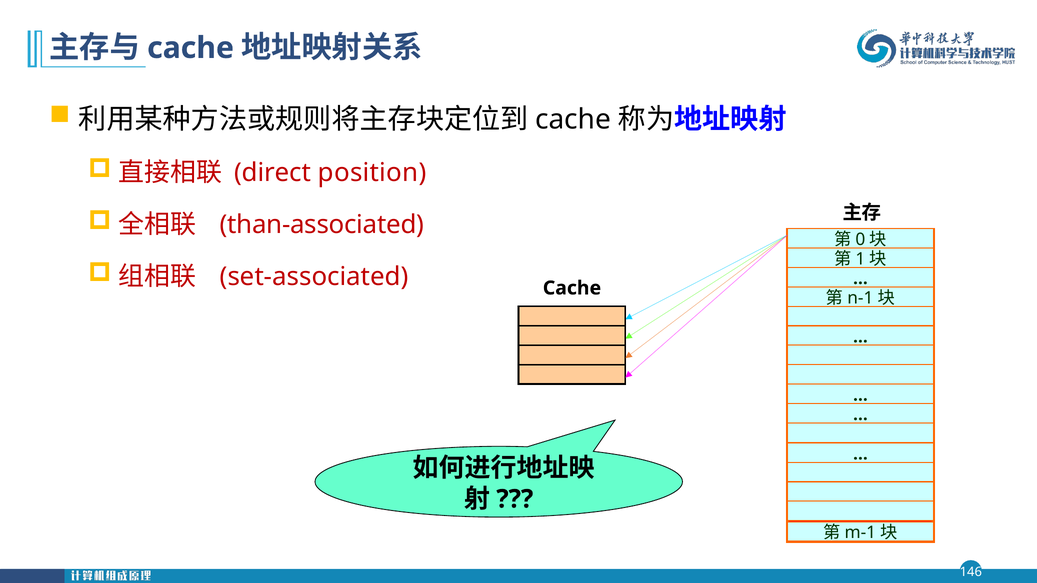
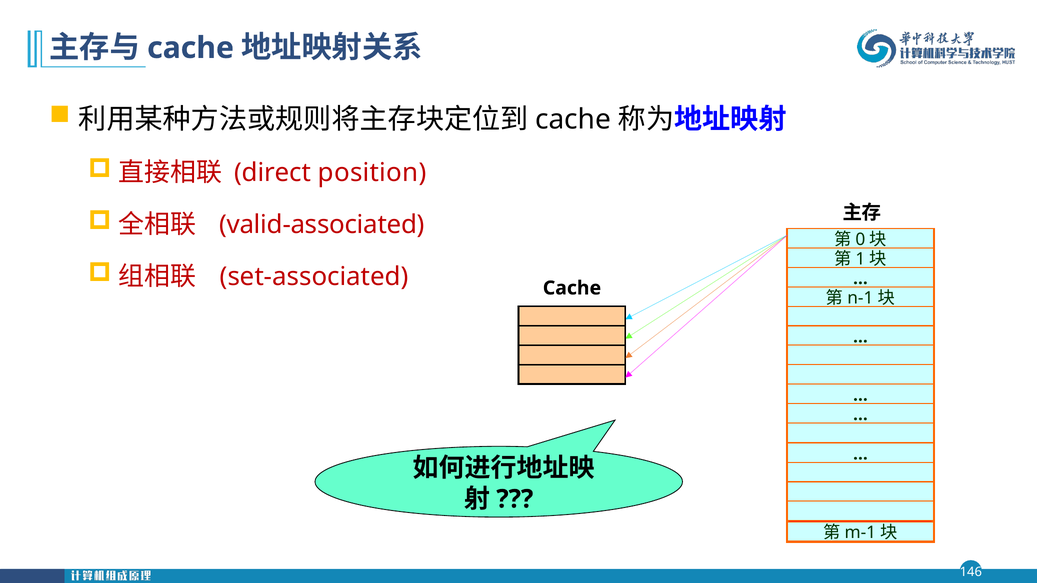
than-associated: than-associated -> valid-associated
